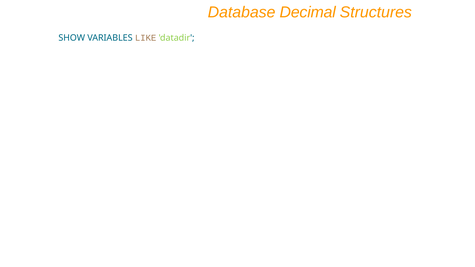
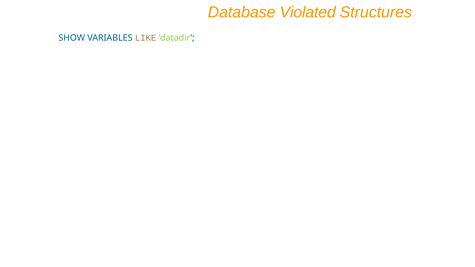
Decimal: Decimal -> Violated
